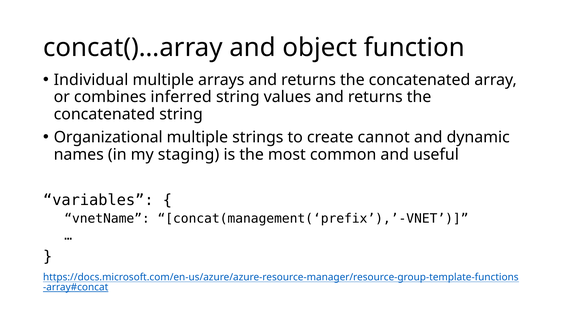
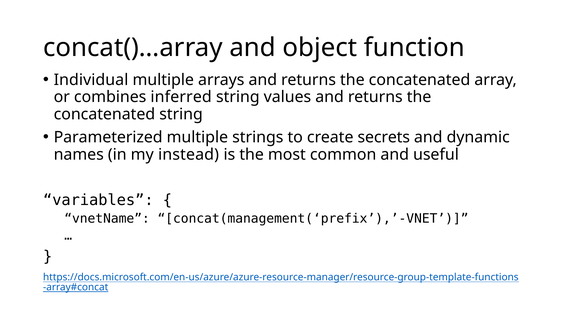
Organizational: Organizational -> Parameterized
cannot: cannot -> secrets
staging: staging -> instead
